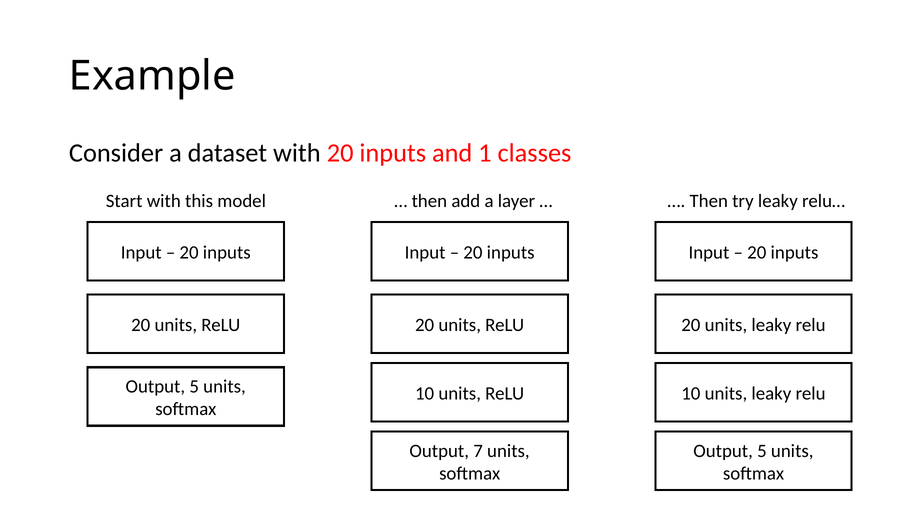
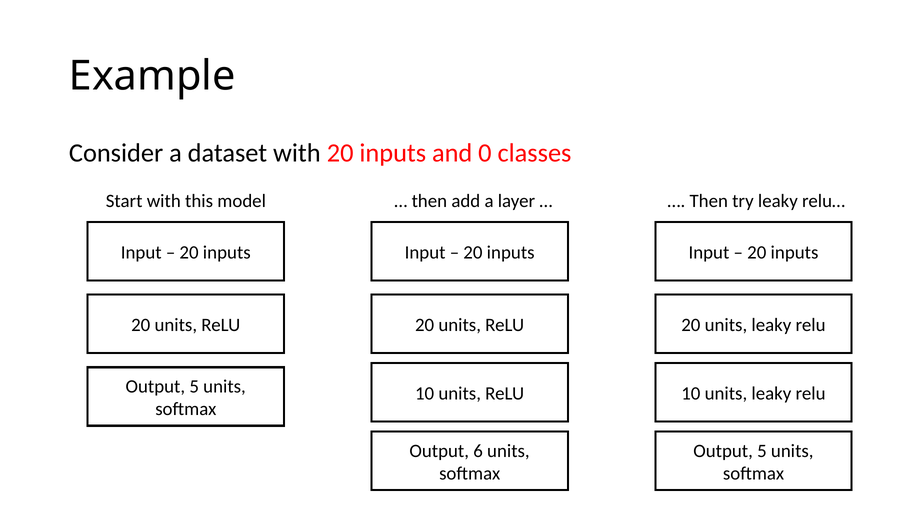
1: 1 -> 0
7: 7 -> 6
